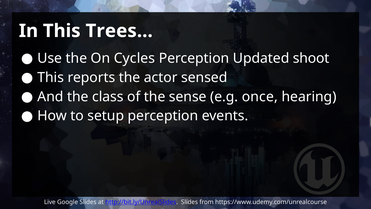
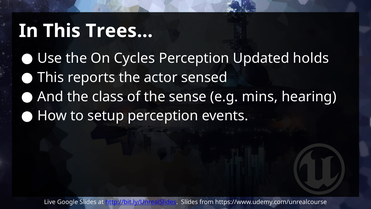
shoot: shoot -> holds
once: once -> mins
